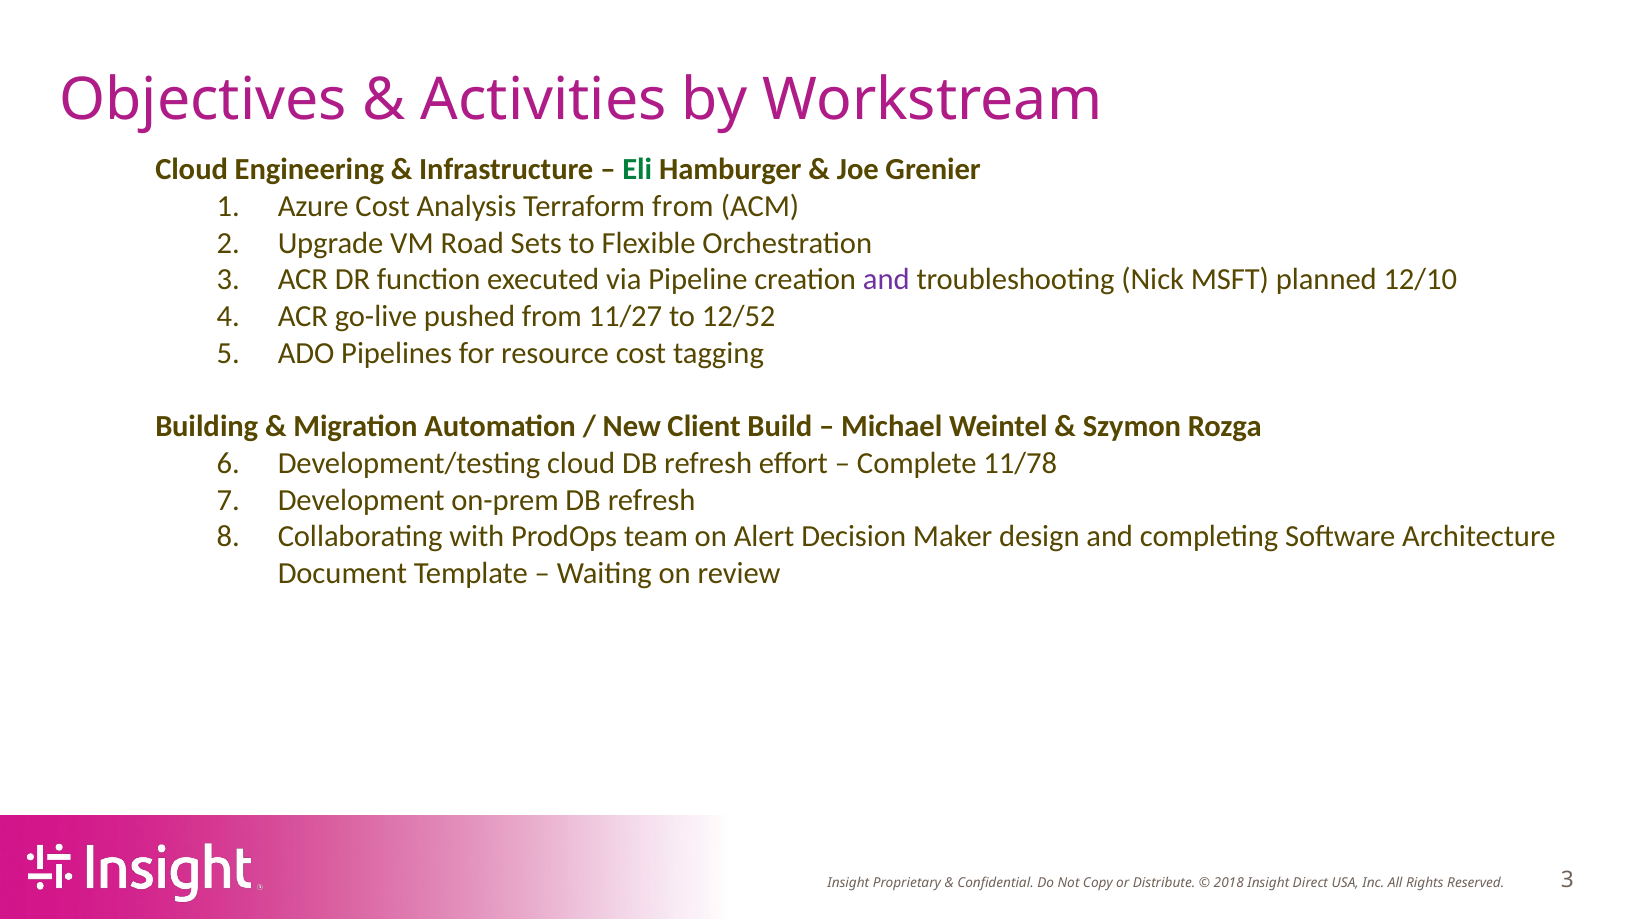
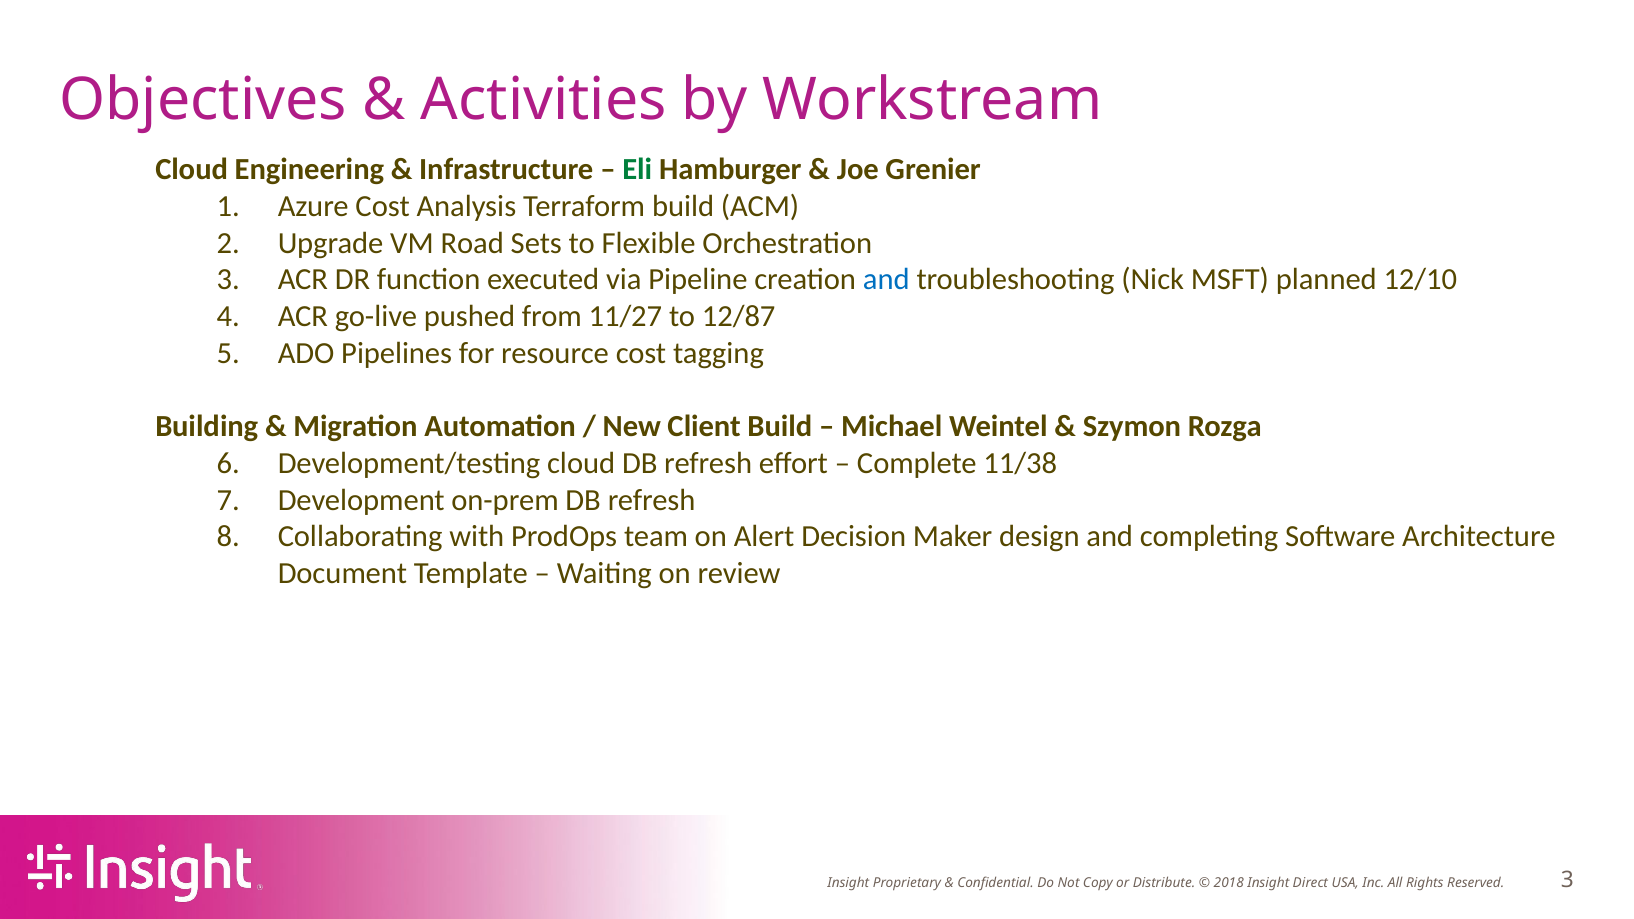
Terraform from: from -> build
and at (886, 280) colour: purple -> blue
12/52: 12/52 -> 12/87
11/78: 11/78 -> 11/38
